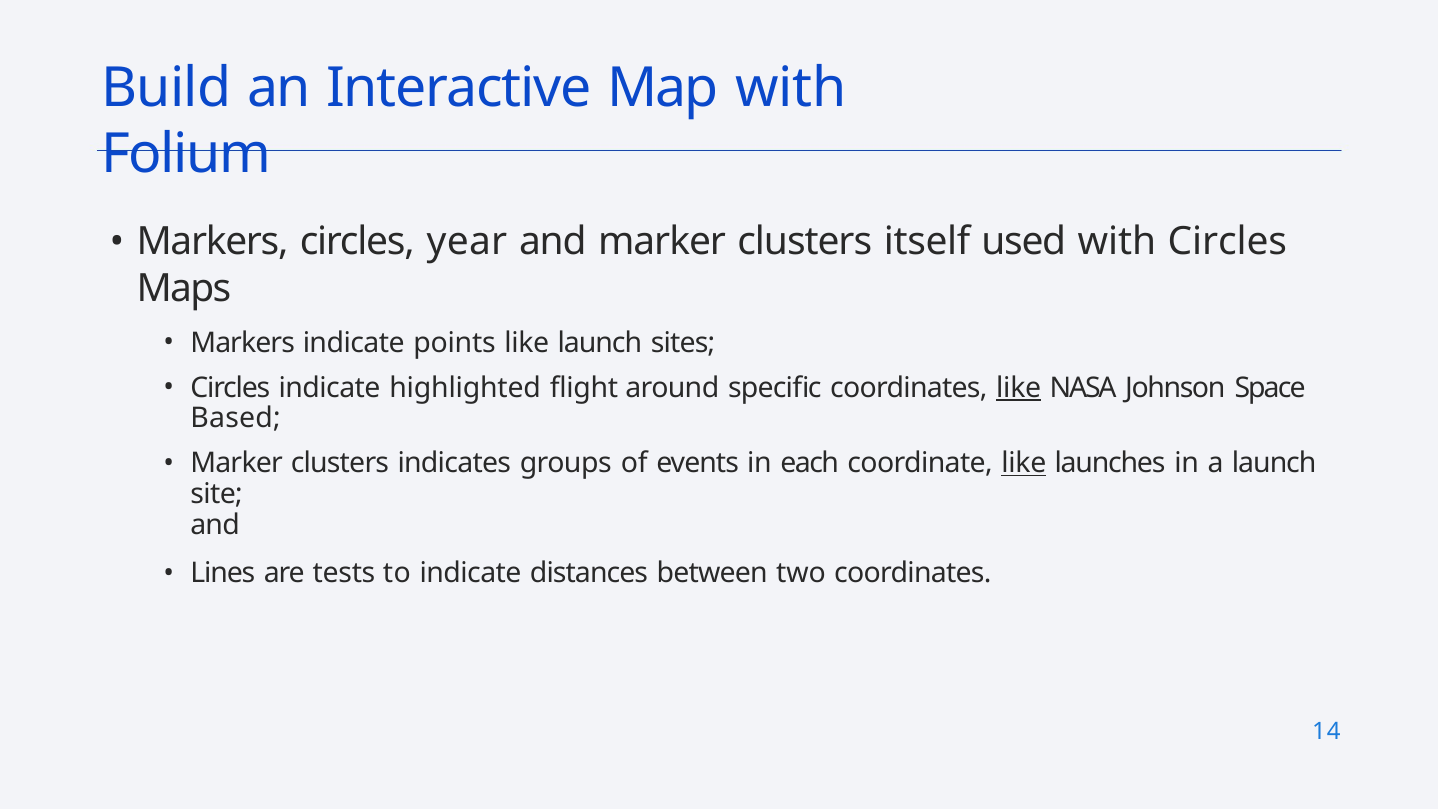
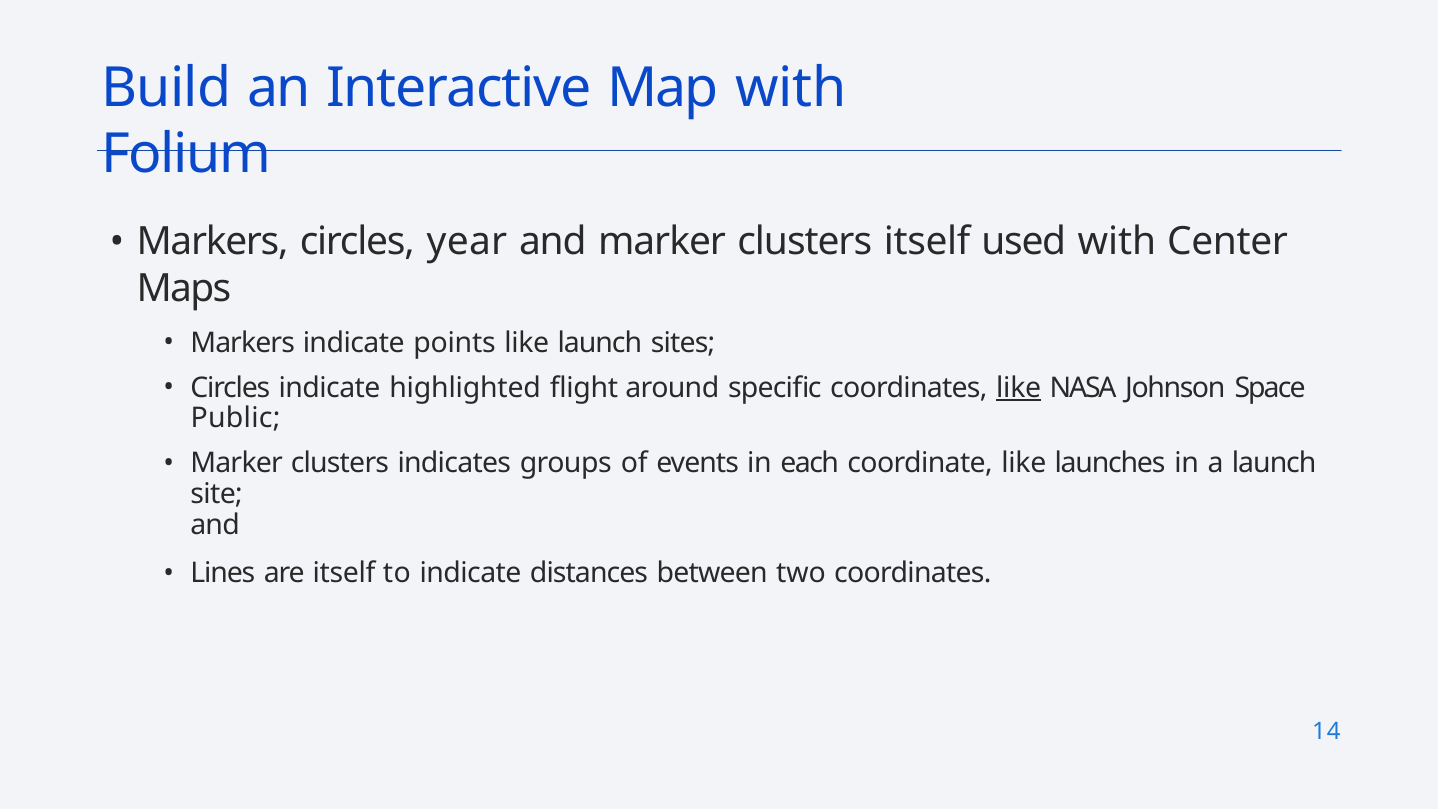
with Circles: Circles -> Center
Based: Based -> Public
like at (1024, 463) underline: present -> none
are tests: tests -> itself
